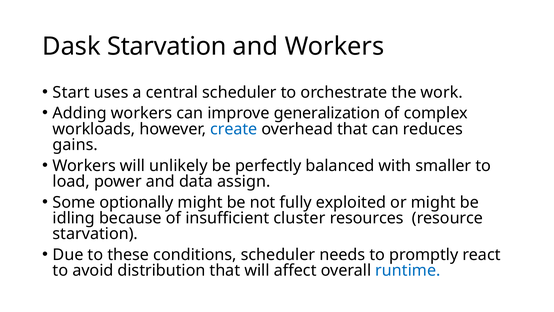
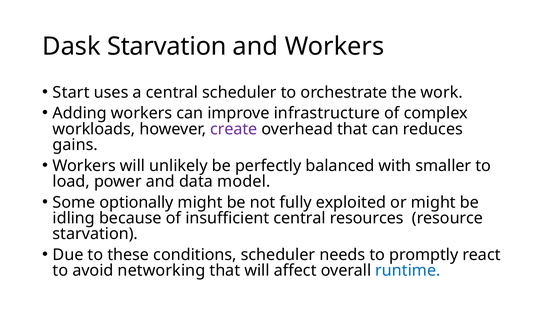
generalization: generalization -> infrastructure
create colour: blue -> purple
assign: assign -> model
insufficient cluster: cluster -> central
distribution: distribution -> networking
